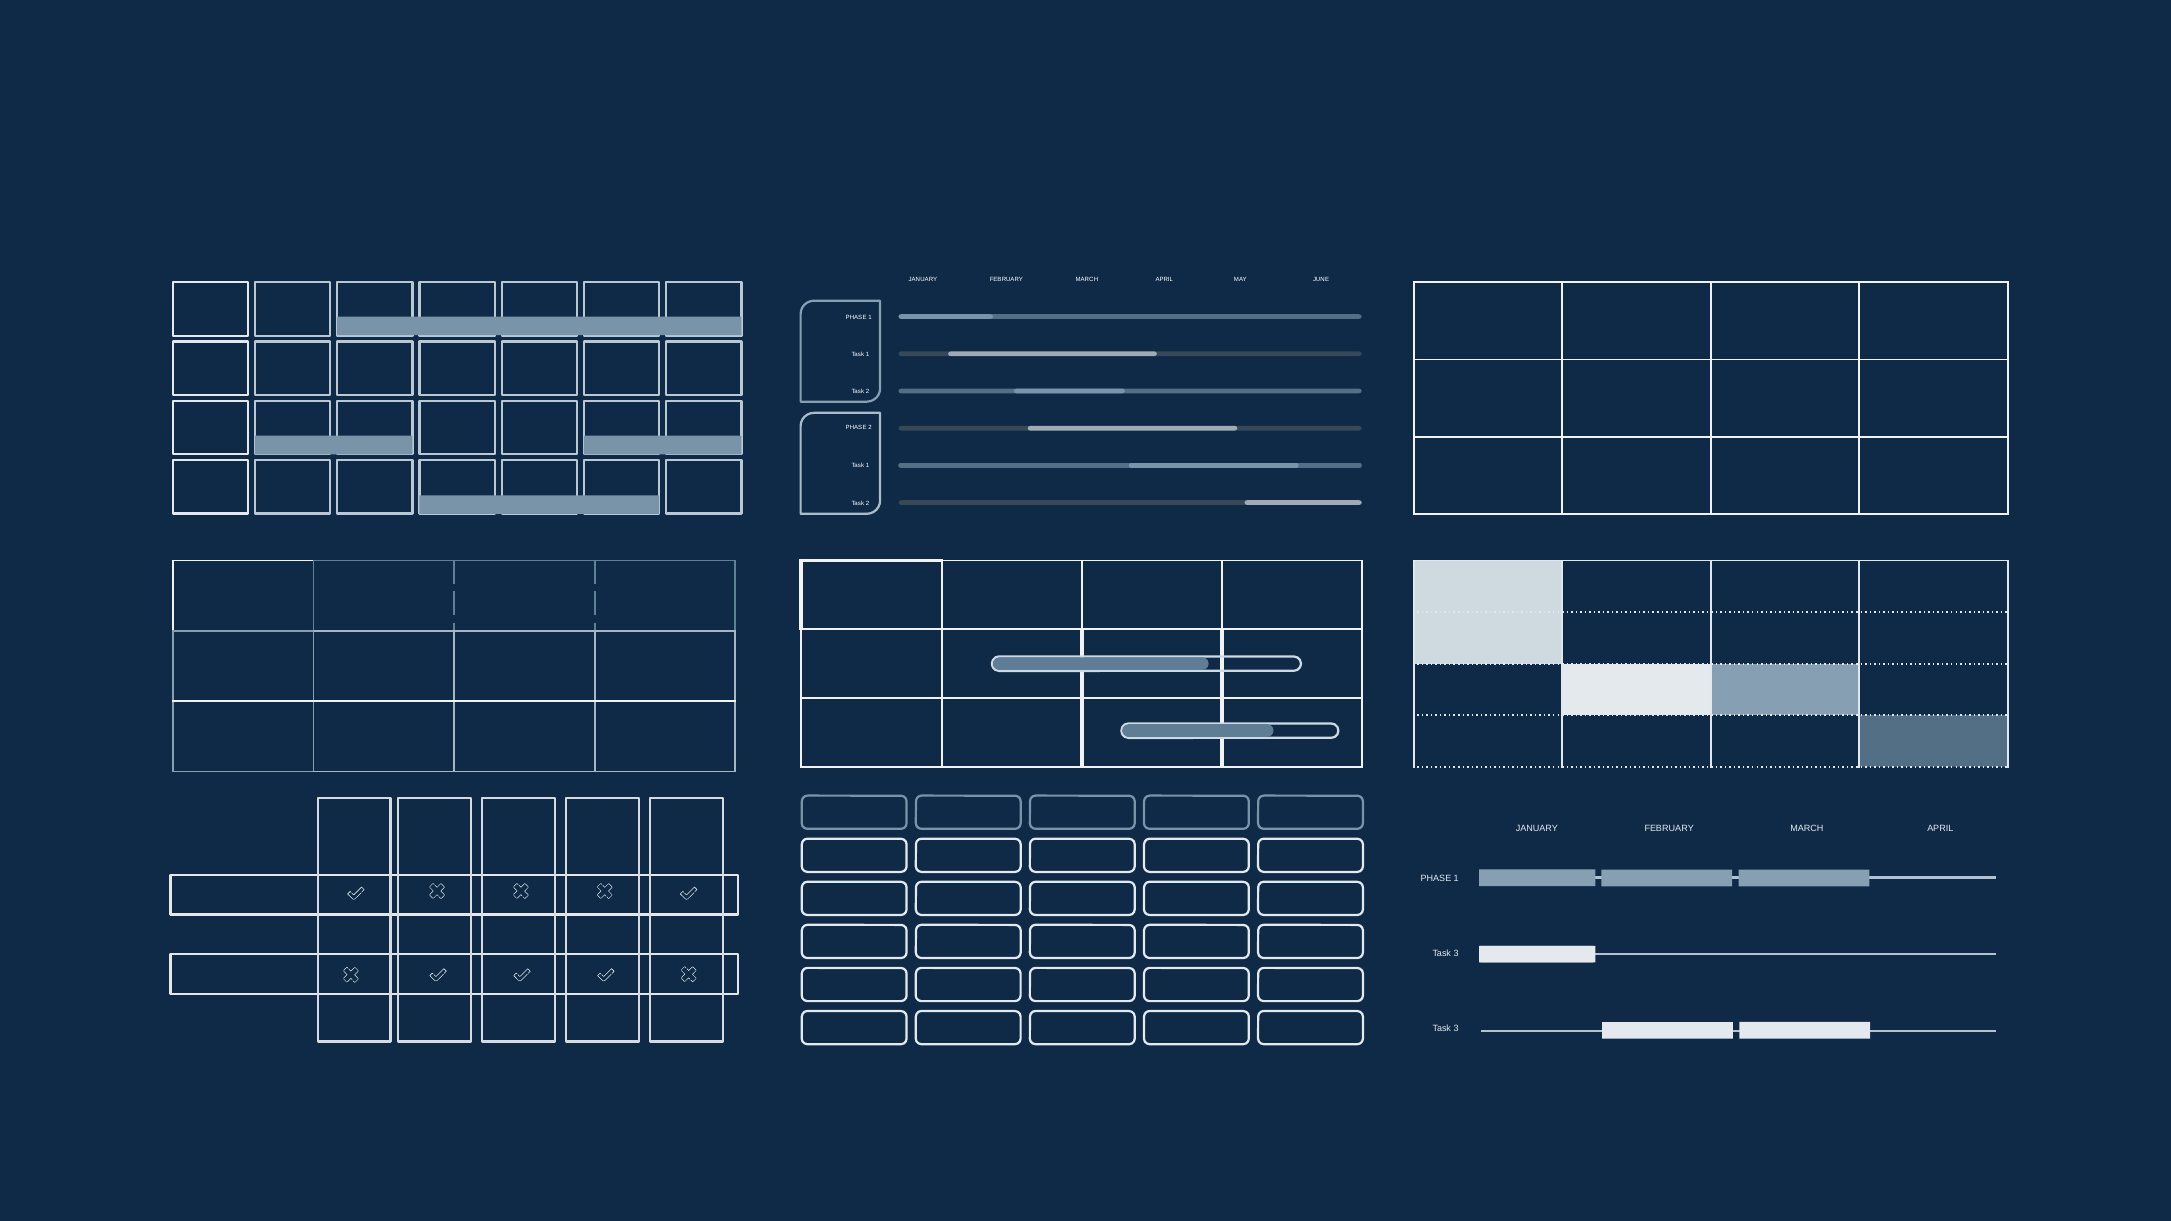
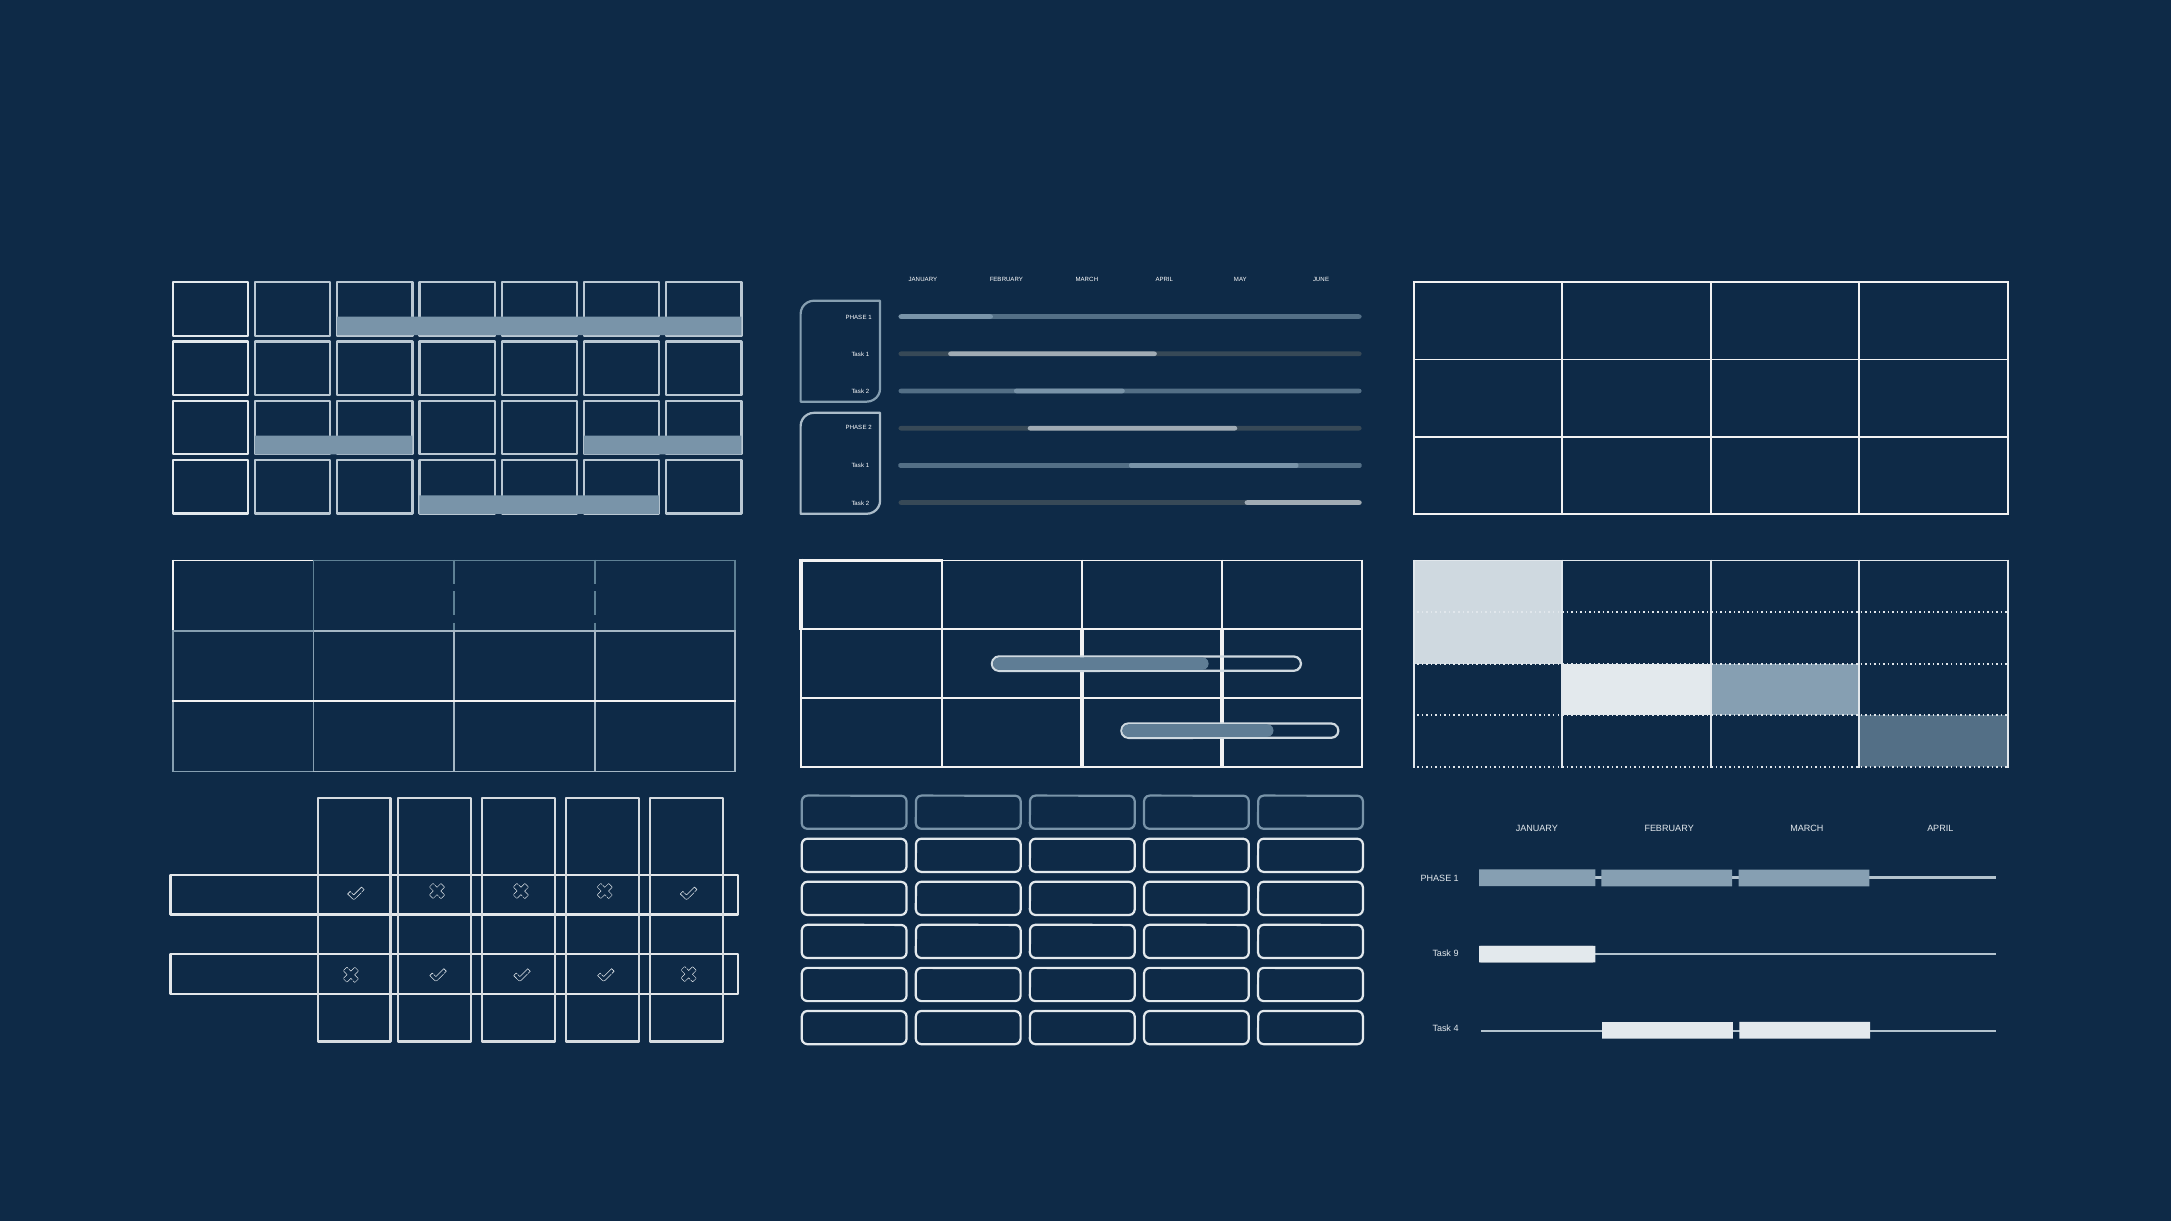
3 at (1456, 953): 3 -> 9
3 at (1456, 1028): 3 -> 4
